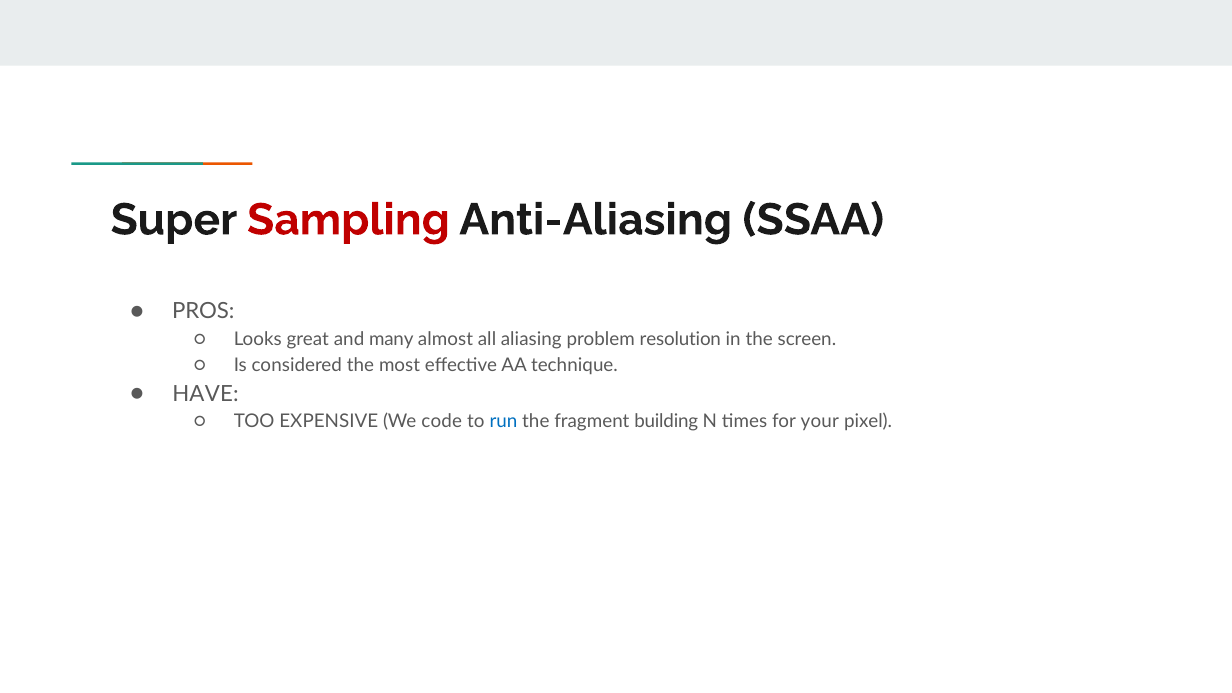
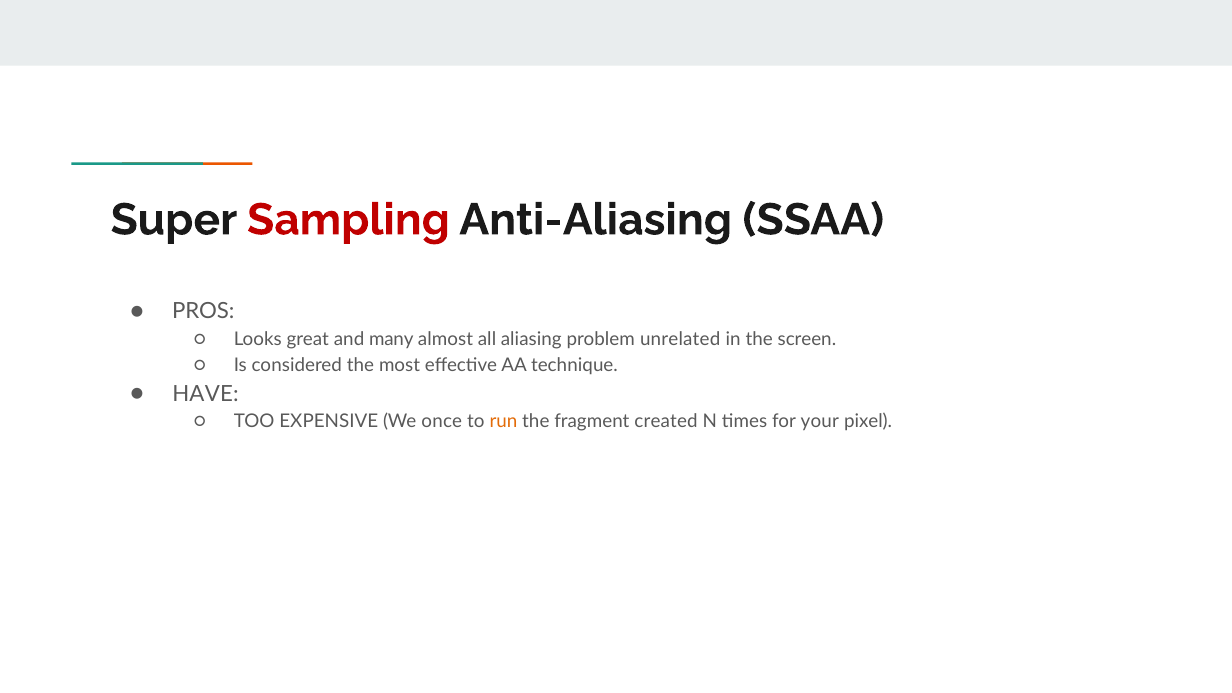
resolution: resolution -> unrelated
code: code -> once
run colour: blue -> orange
building: building -> created
